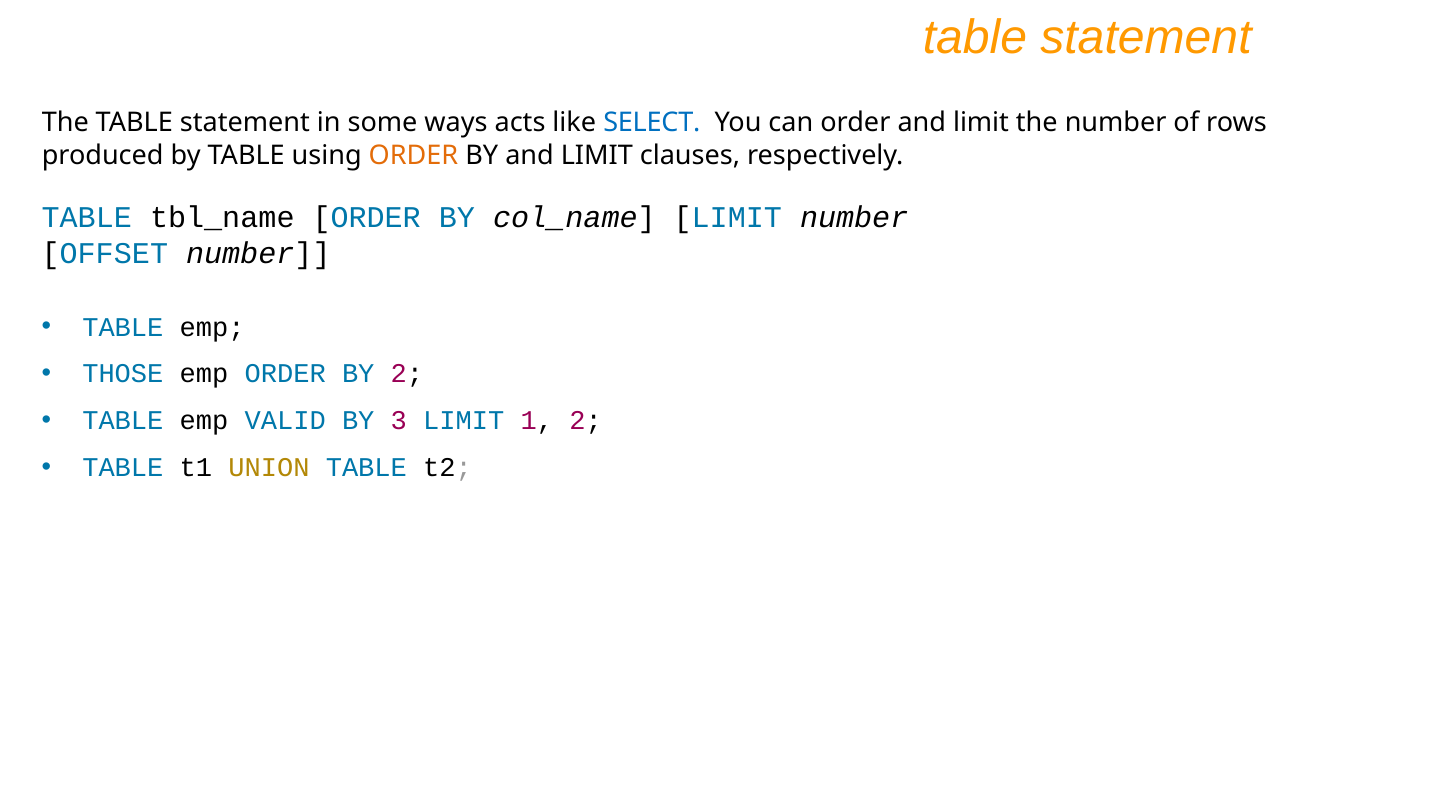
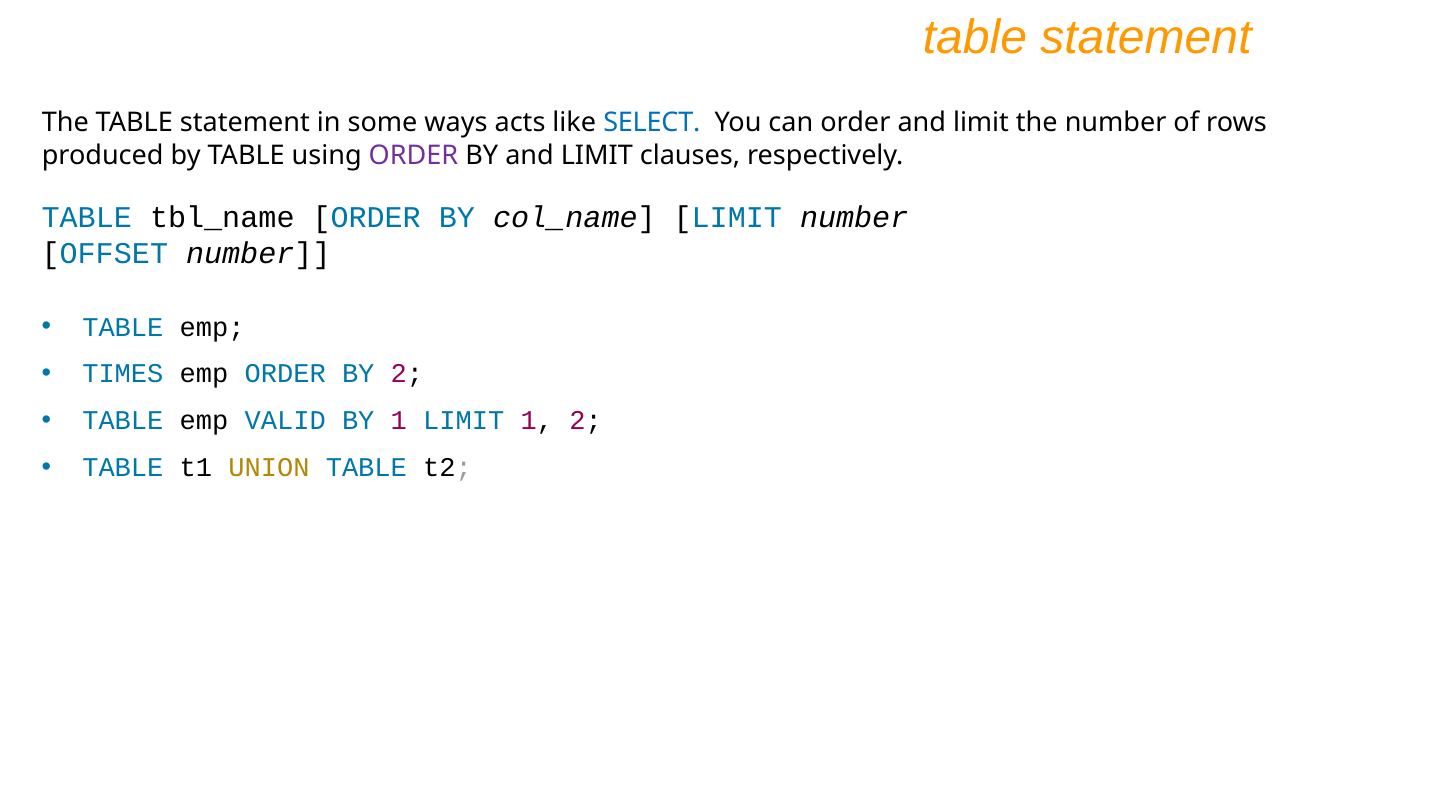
ORDER at (413, 155) colour: orange -> purple
THOSE: THOSE -> TIMES
BY 3: 3 -> 1
